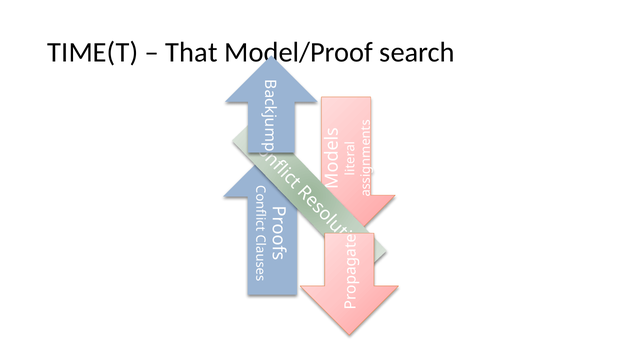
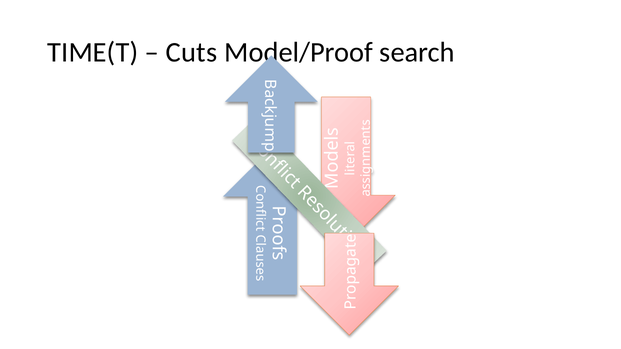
That: That -> Cuts
